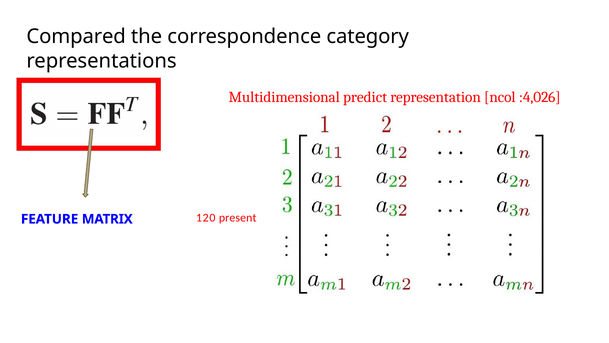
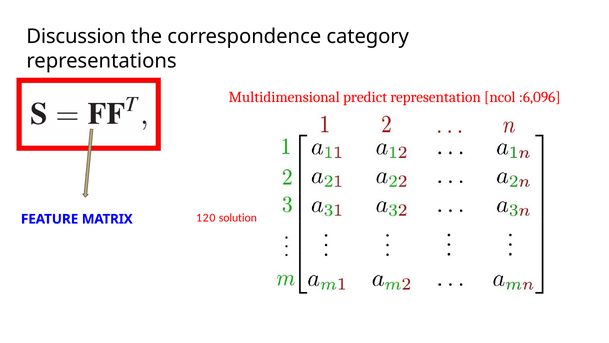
Compared: Compared -> Discussion
:4,026: :4,026 -> :6,096
present: present -> solution
